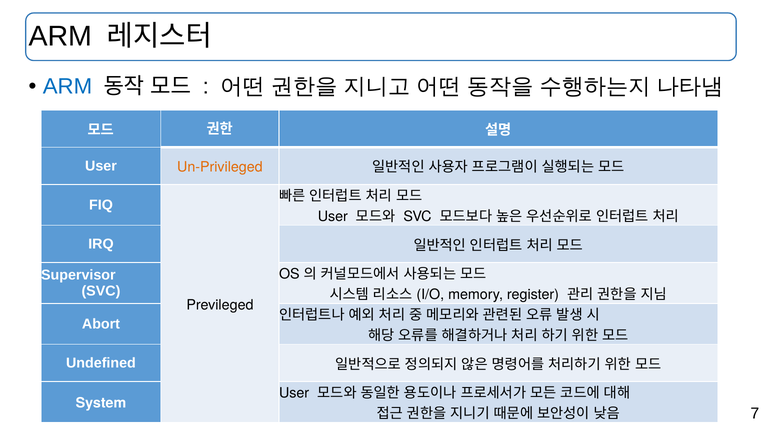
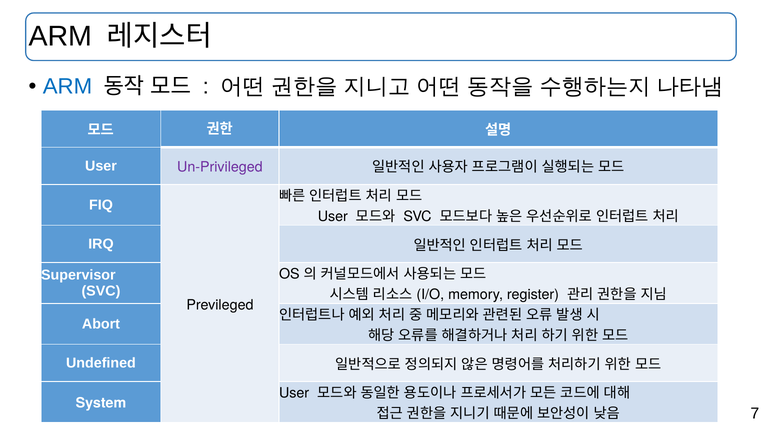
Un-Privileged colour: orange -> purple
